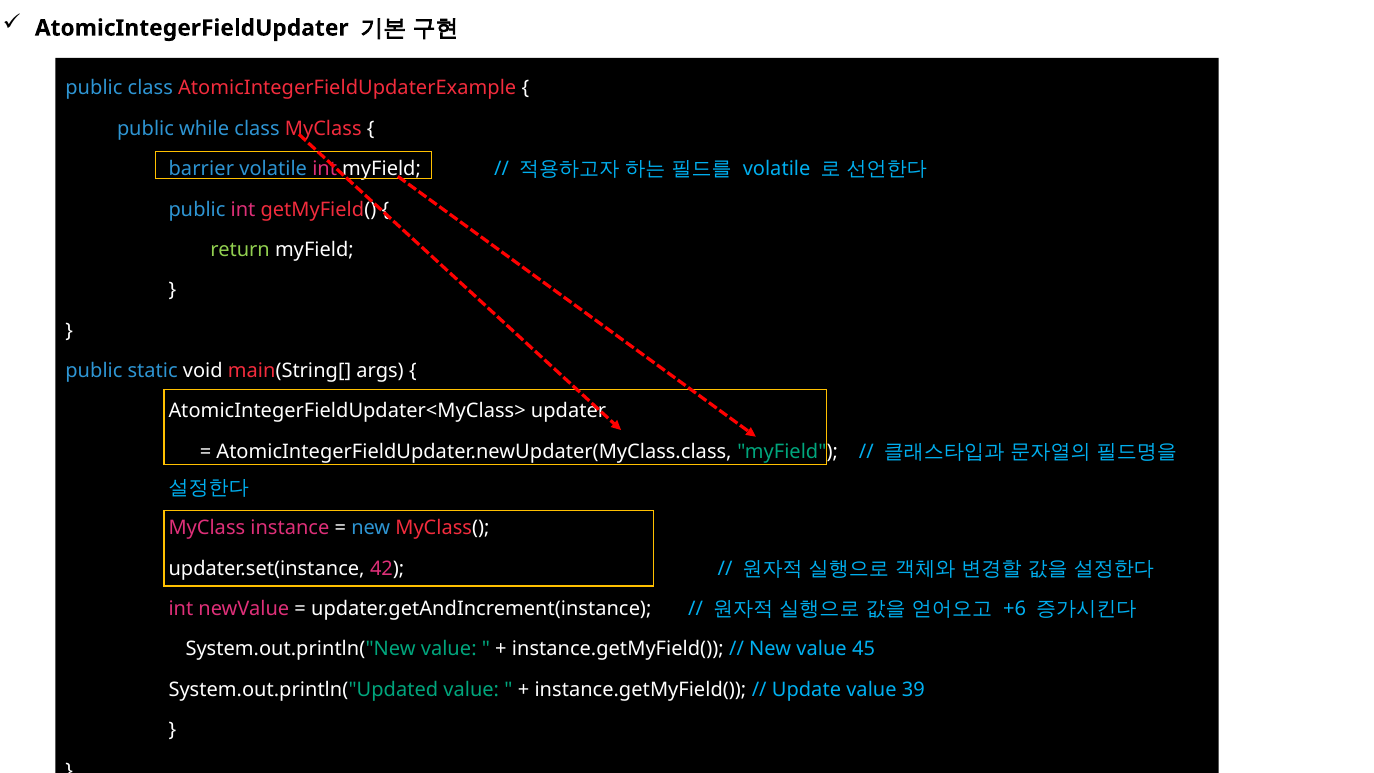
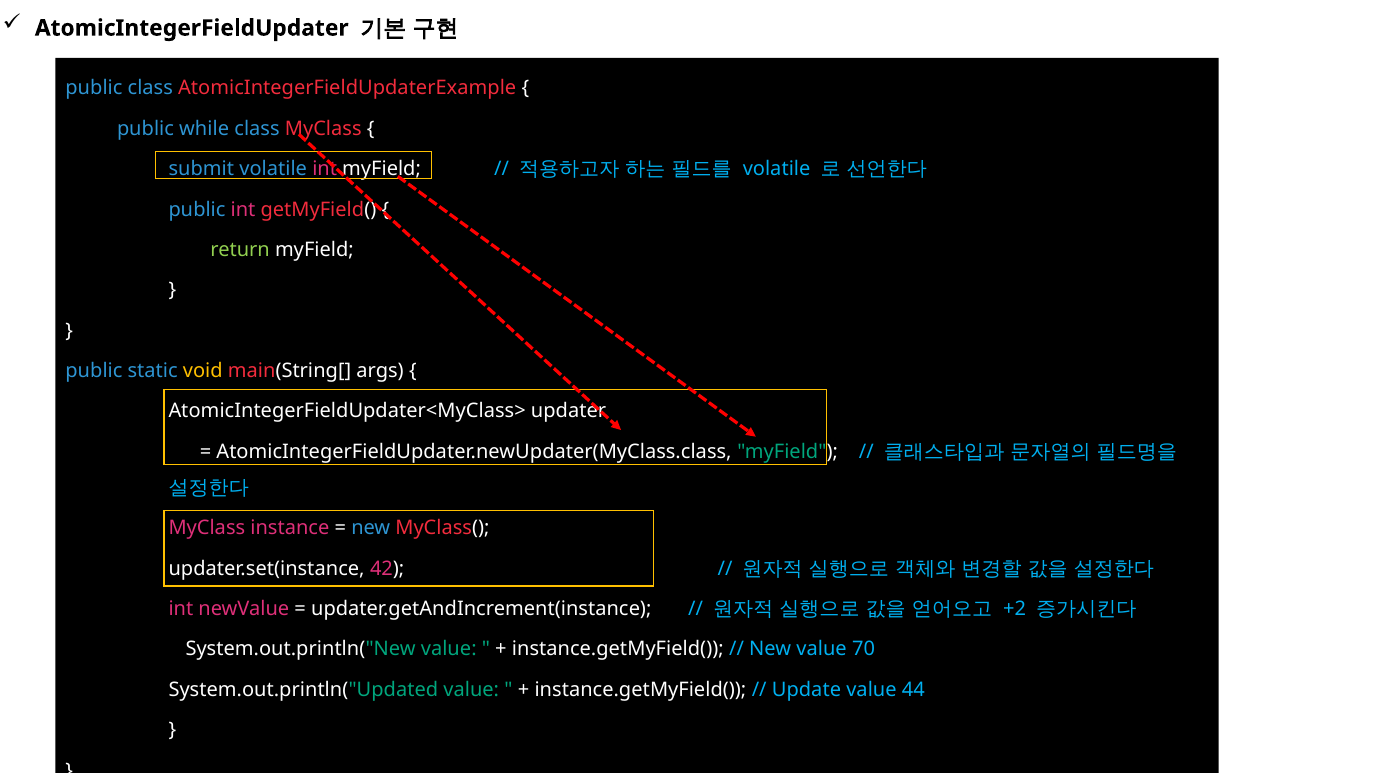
barrier: barrier -> submit
void colour: white -> yellow
+6: +6 -> +2
45: 45 -> 70
39: 39 -> 44
